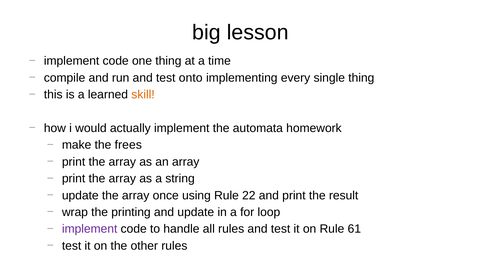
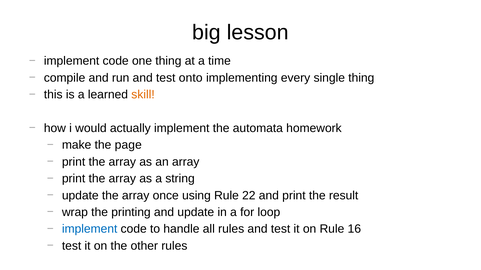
frees: frees -> page
implement at (90, 229) colour: purple -> blue
61: 61 -> 16
